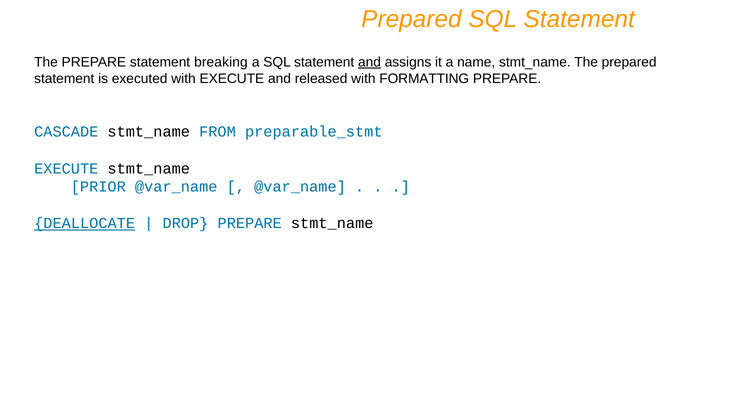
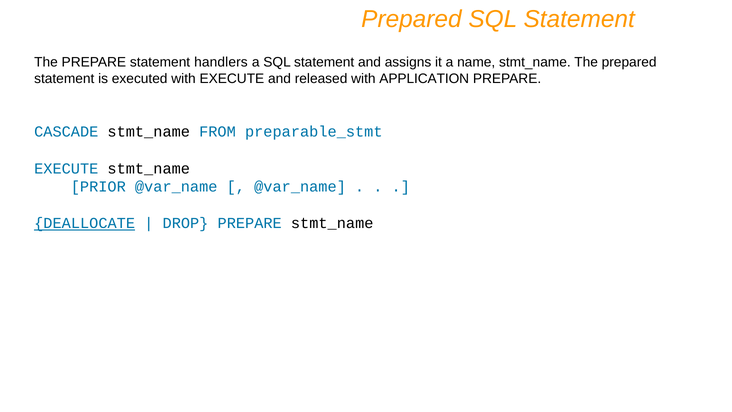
breaking: breaking -> handlers
and at (370, 62) underline: present -> none
FORMATTING: FORMATTING -> APPLICATION
